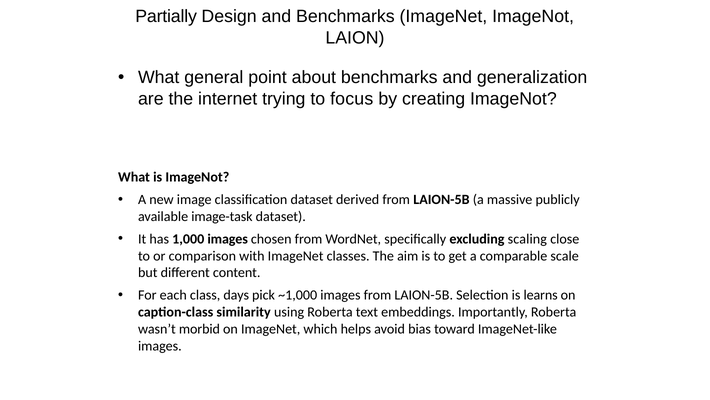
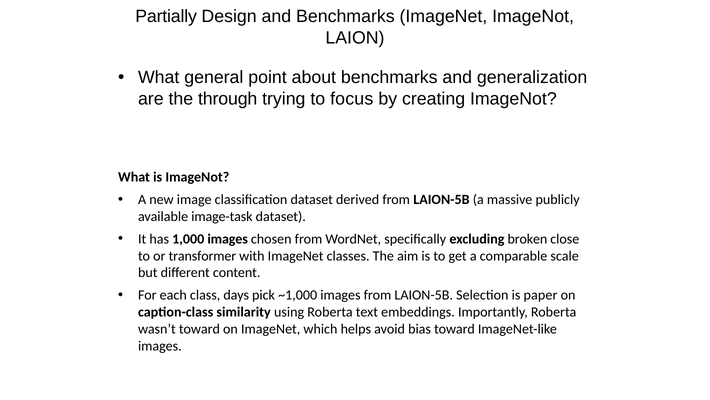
internet: internet -> through
scaling: scaling -> broken
comparison: comparison -> transformer
learns: learns -> paper
wasn’t morbid: morbid -> toward
